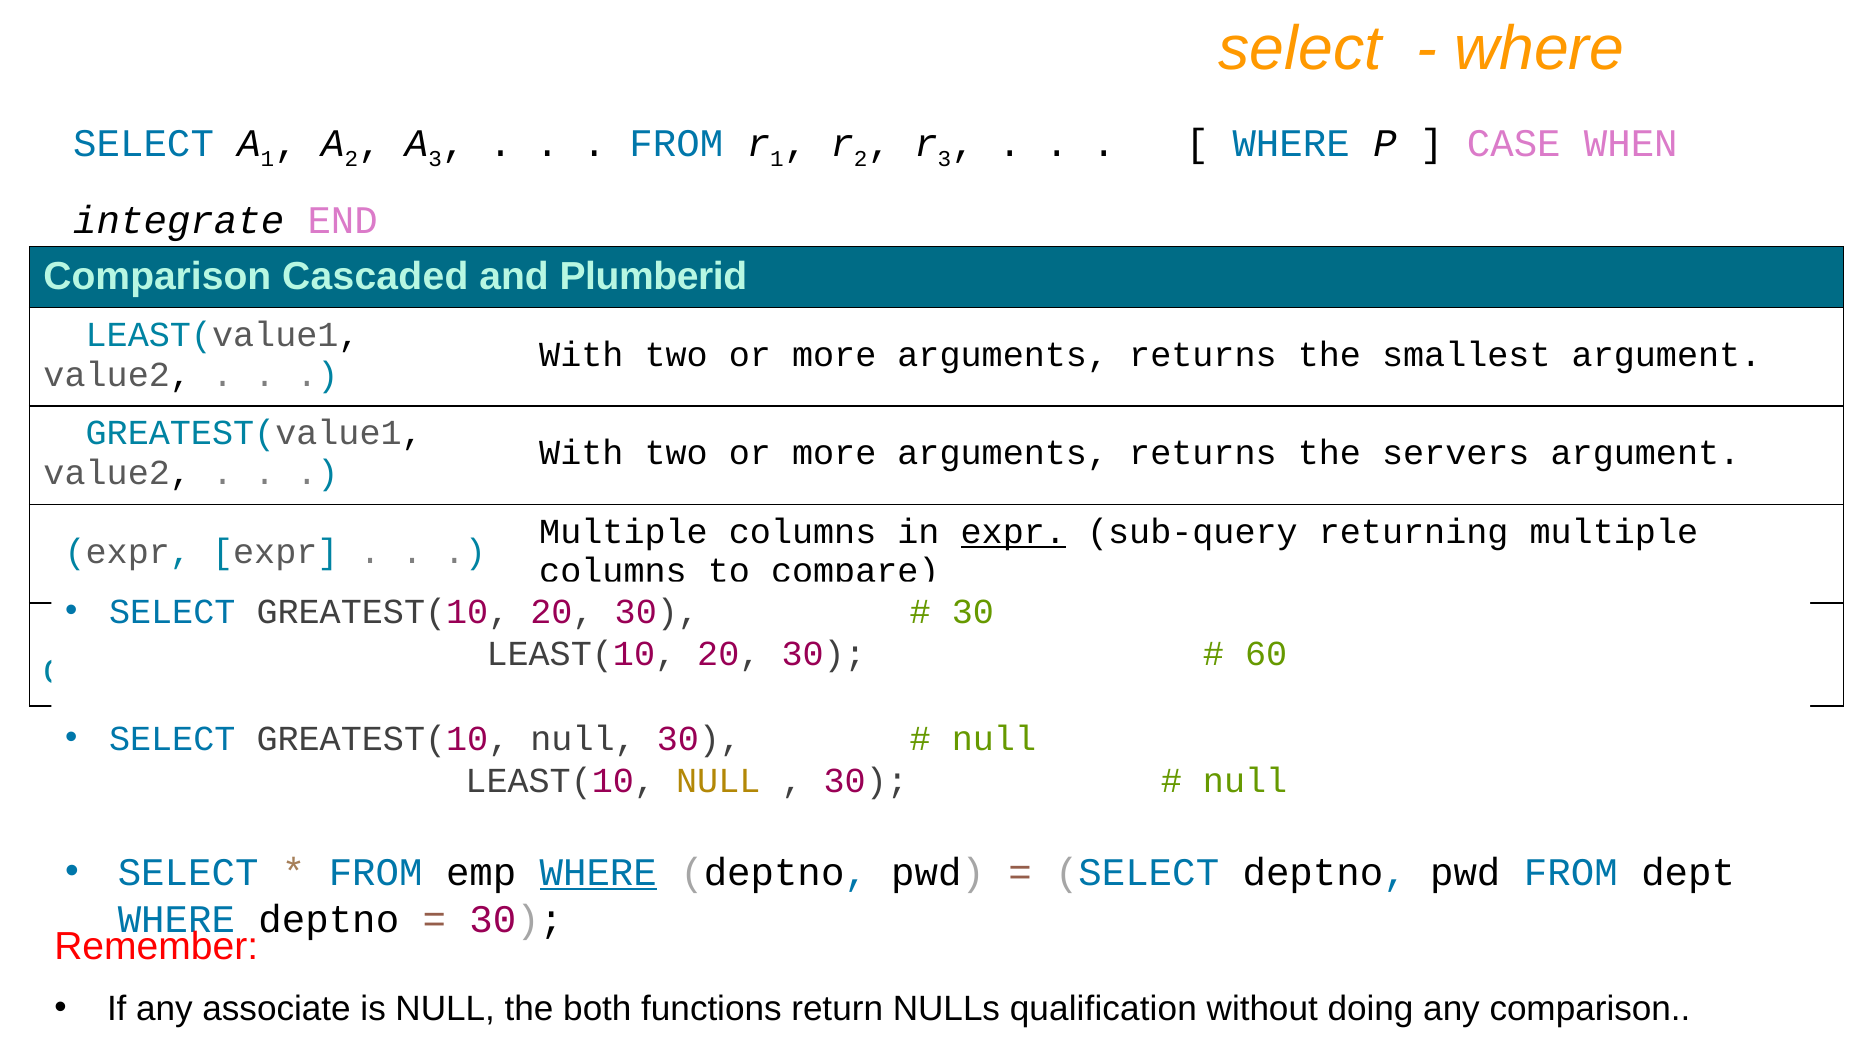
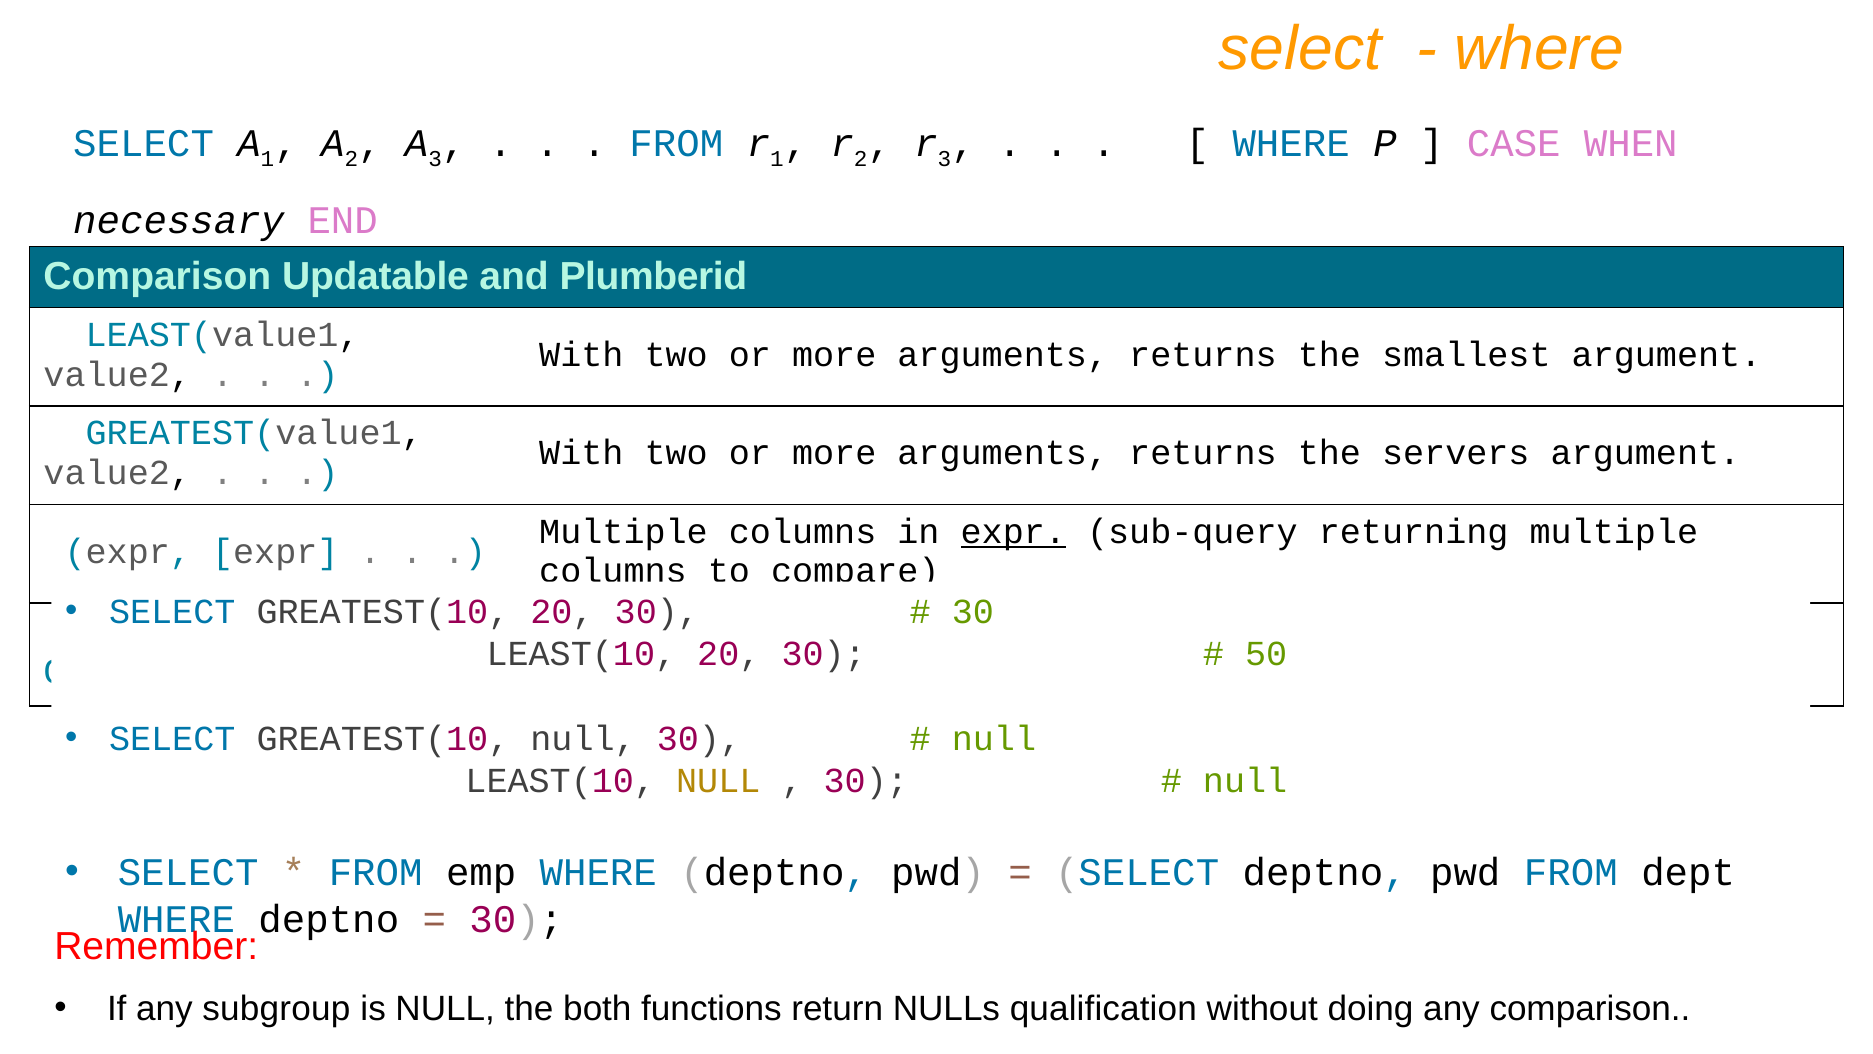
integrate: integrate -> necessary
Cascaded: Cascaded -> Updatable
60: 60 -> 50
WHERE at (598, 872) underline: present -> none
associate: associate -> subgroup
